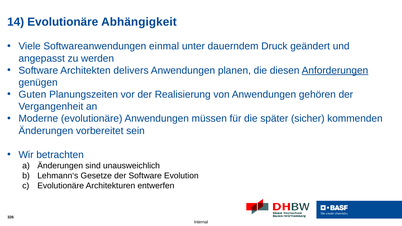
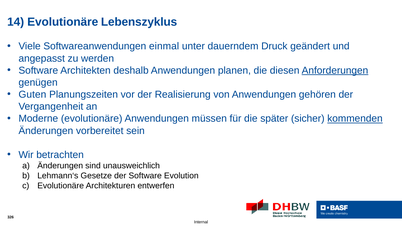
Abhängigkeit: Abhängigkeit -> Lebenszyklus
delivers: delivers -> deshalb
kommenden underline: none -> present
